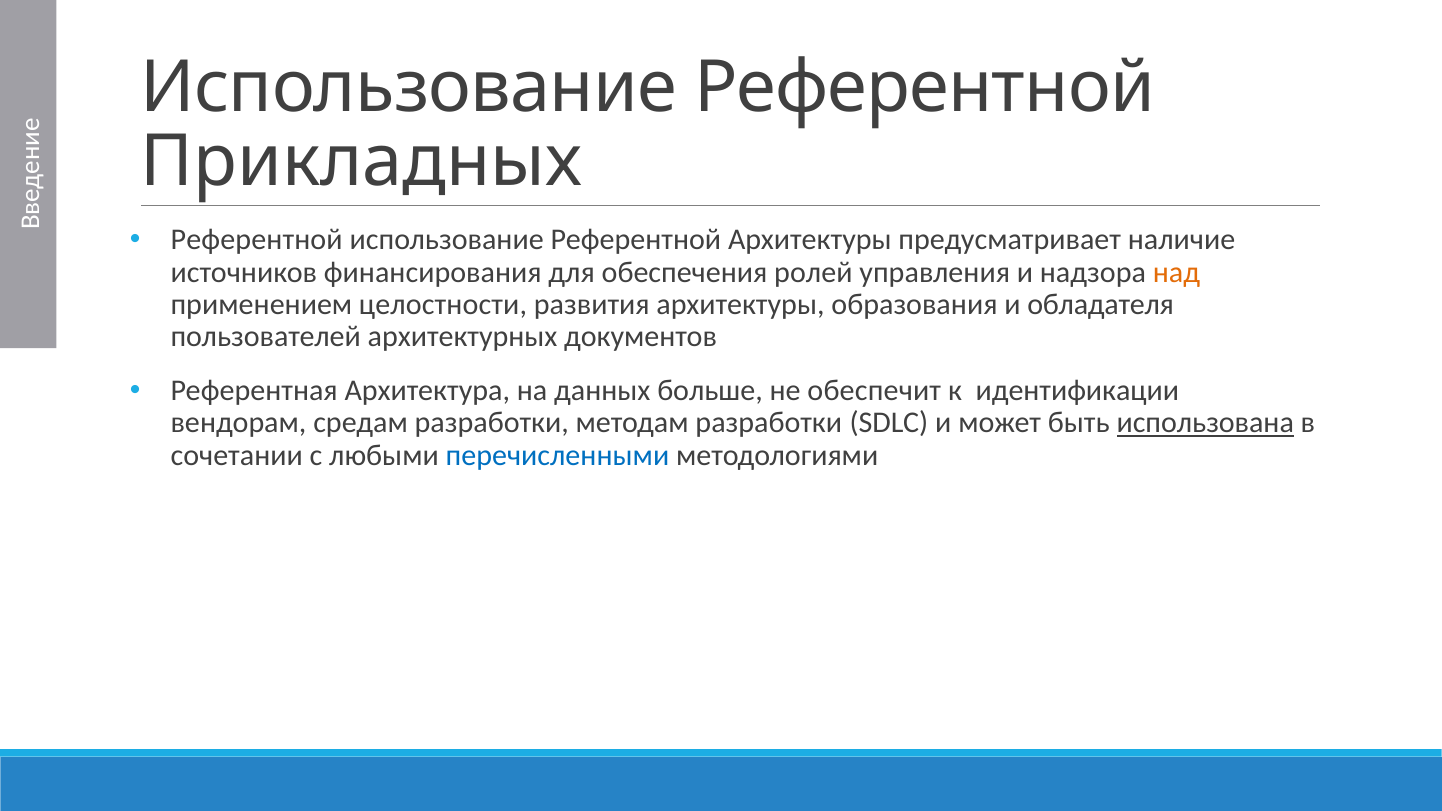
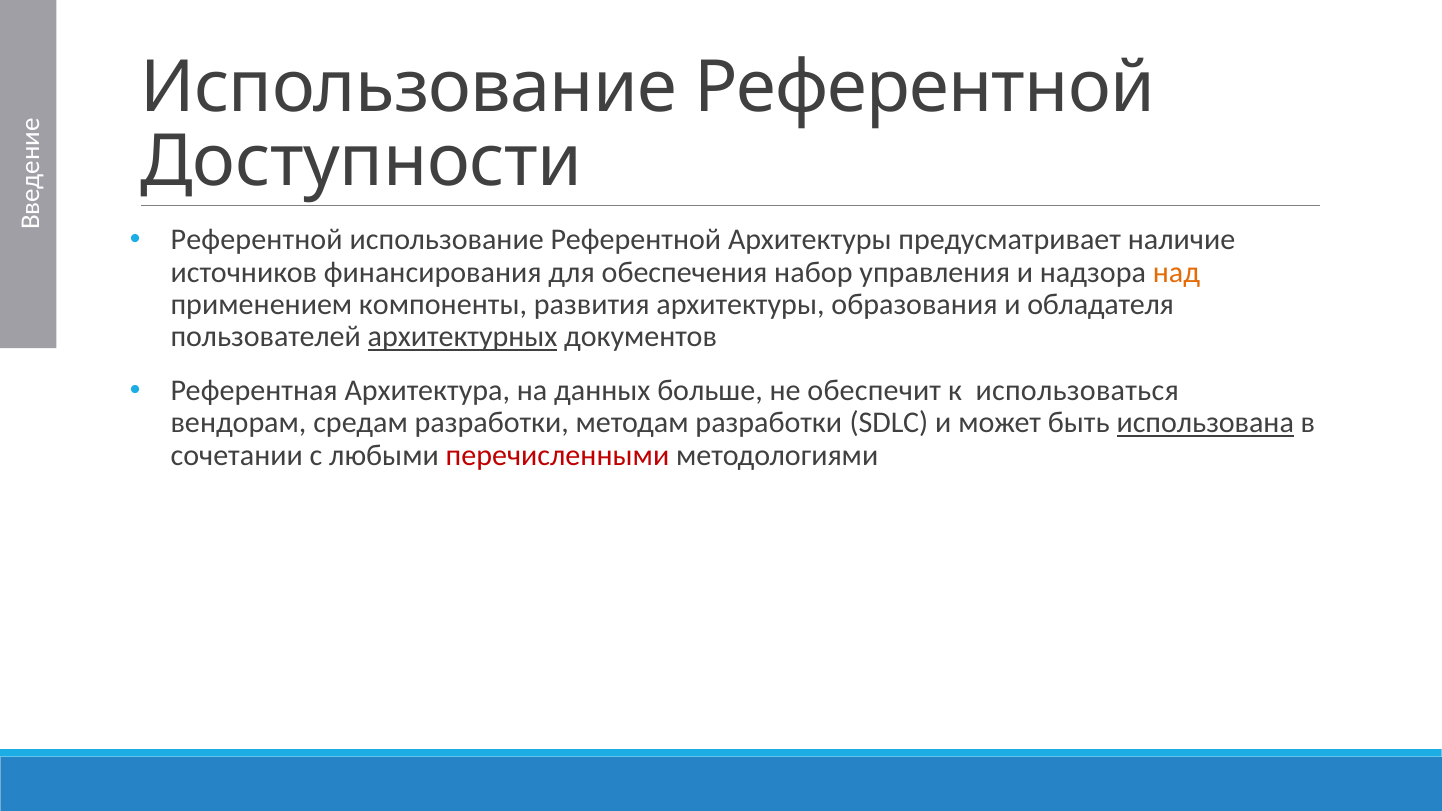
Прикладных: Прикладных -> Доступности
ролей: ролей -> набор
целостности: целостности -> компоненты
архитектурных underline: none -> present
идентификации: идентификации -> использоваться
перечисленными colour: blue -> red
